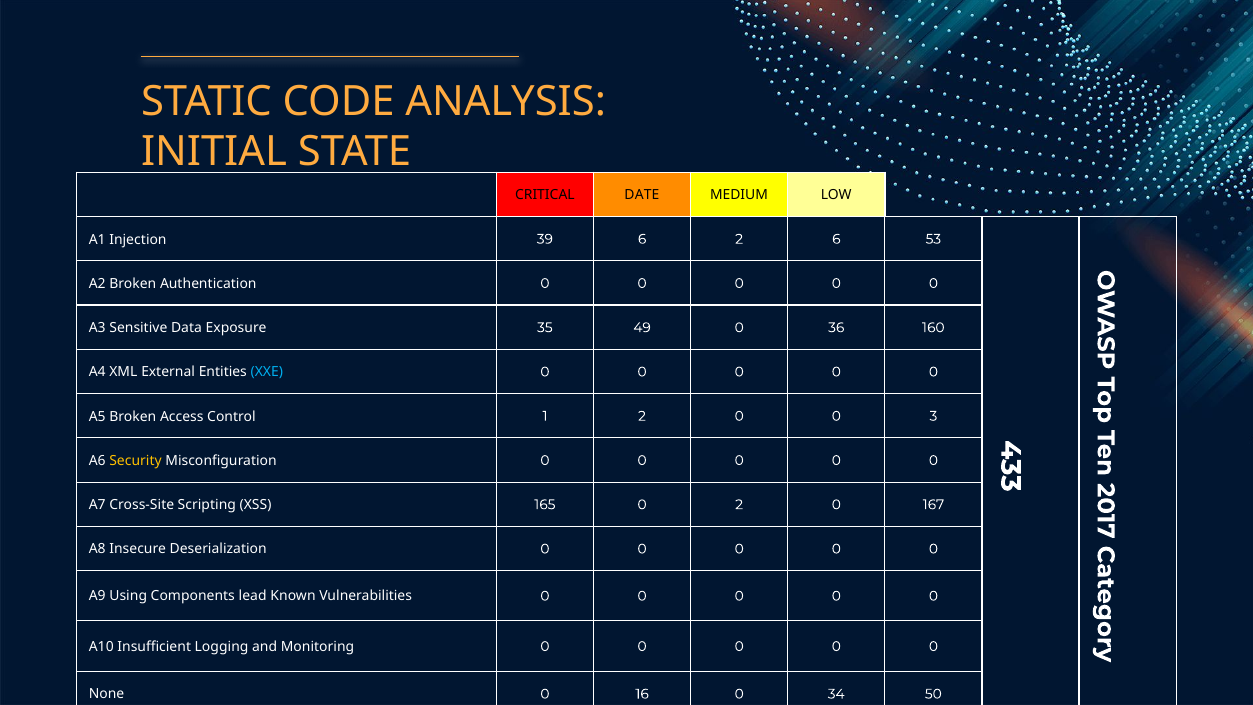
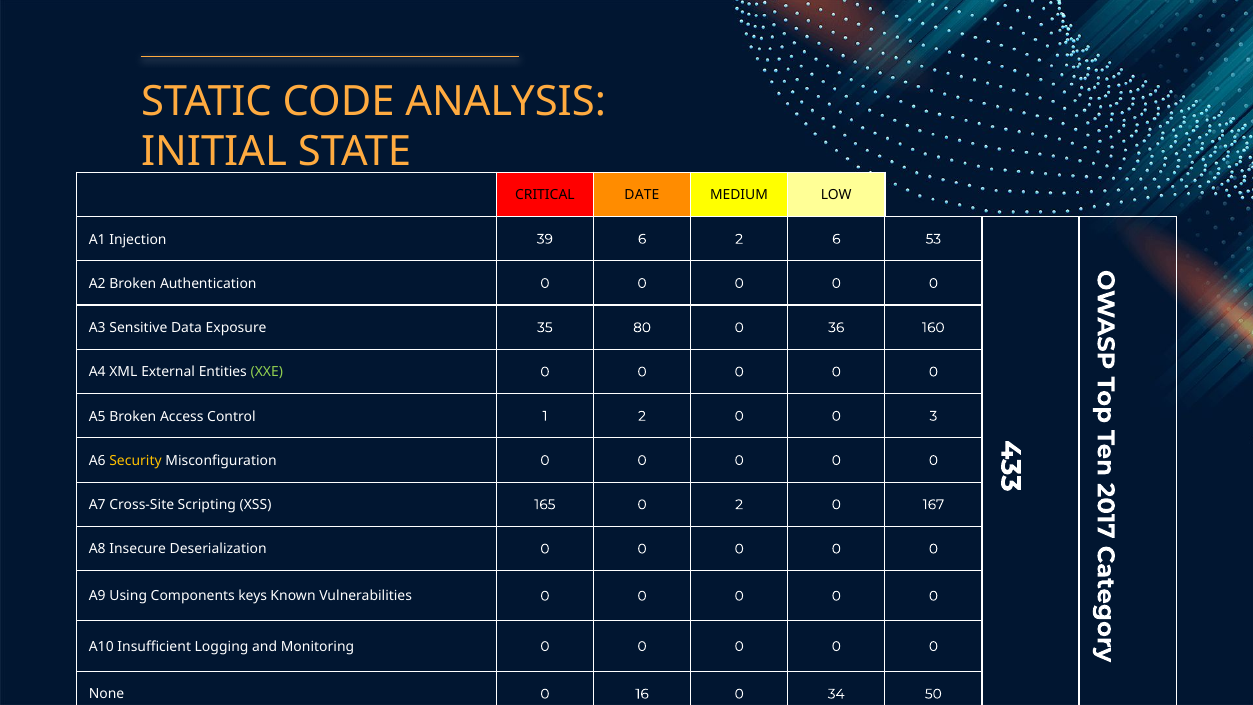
49: 49 -> 80
XXE colour: light blue -> light green
lead: lead -> keys
